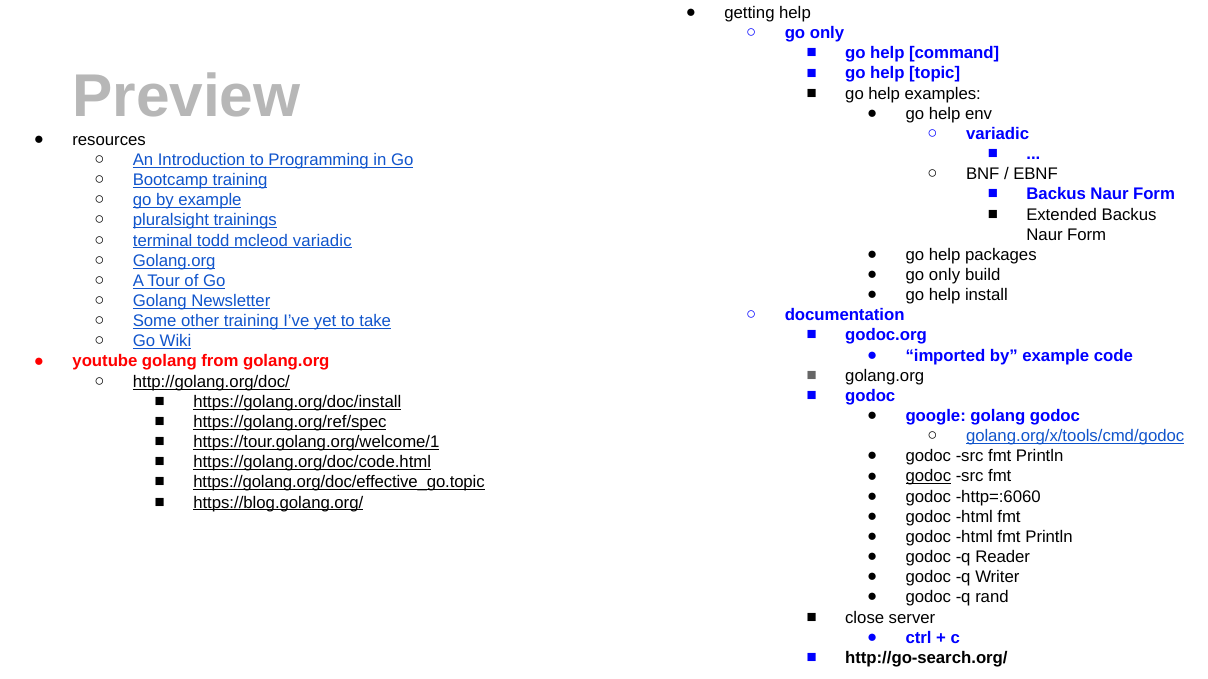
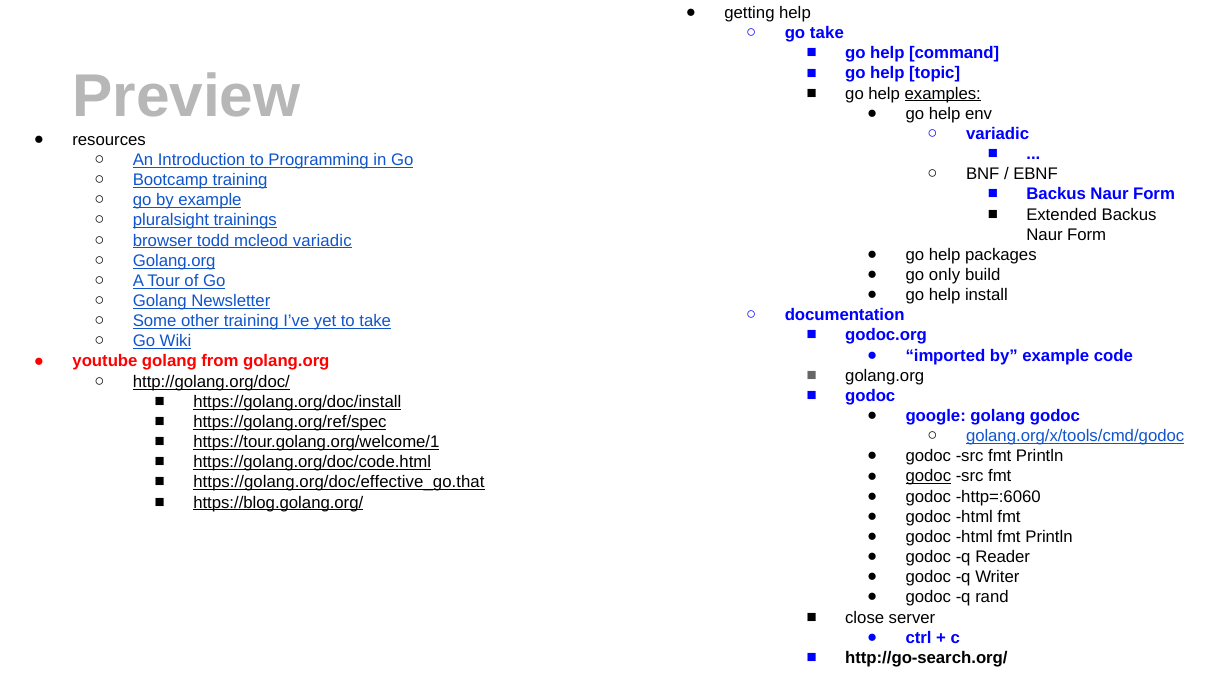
only at (827, 33): only -> take
examples underline: none -> present
terminal: terminal -> browser
https://golang.org/doc/effective_go.topic: https://golang.org/doc/effective_go.topic -> https://golang.org/doc/effective_go.that
